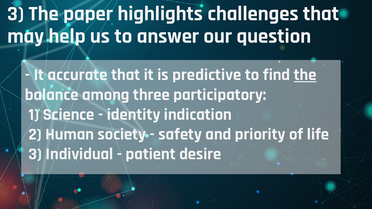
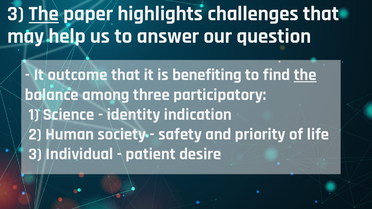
The at (44, 14) underline: none -> present
accurate: accurate -> outcome
predictive: predictive -> benefiting
